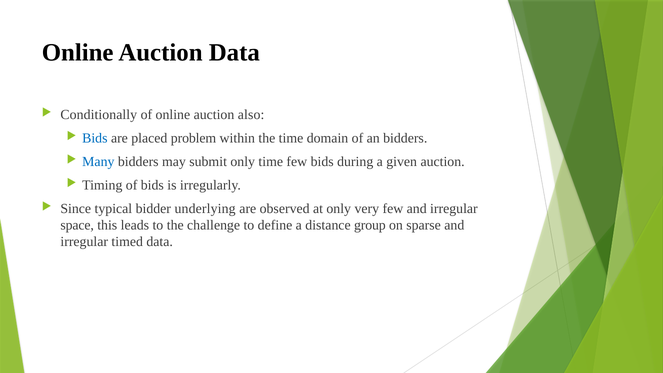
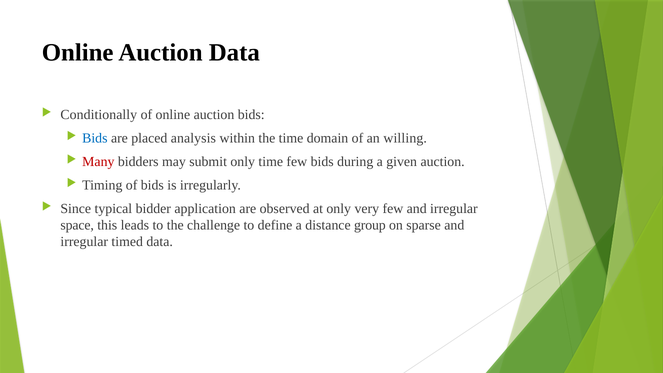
auction also: also -> bids
problem: problem -> analysis
an bidders: bidders -> willing
Many colour: blue -> red
underlying: underlying -> application
